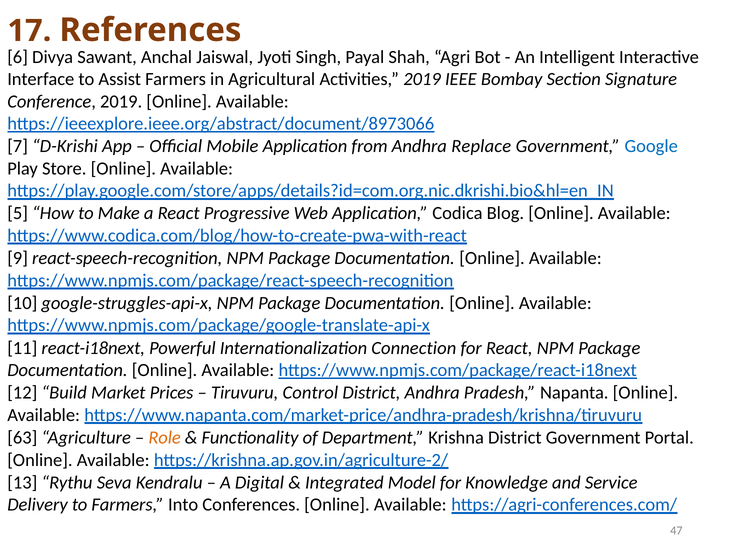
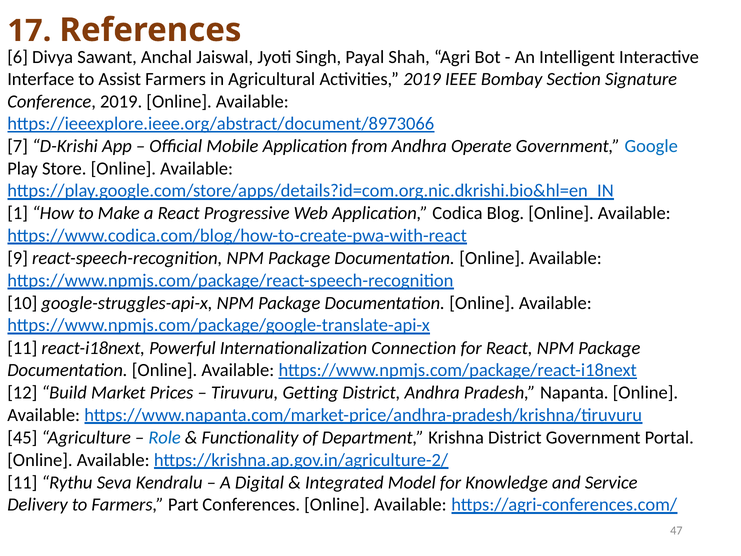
Replace: Replace -> Operate
5: 5 -> 1
Control: Control -> Getting
63: 63 -> 45
Role colour: orange -> blue
13 at (22, 482): 13 -> 11
Into: Into -> Part
